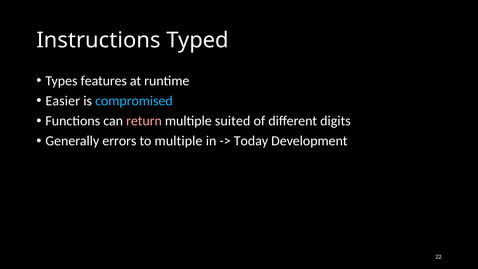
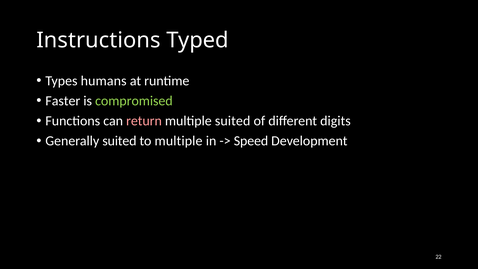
features: features -> humans
Easier: Easier -> Faster
compromised colour: light blue -> light green
Generally errors: errors -> suited
Today: Today -> Speed
